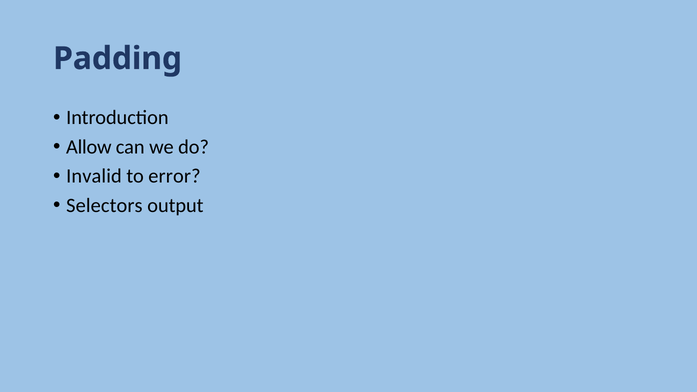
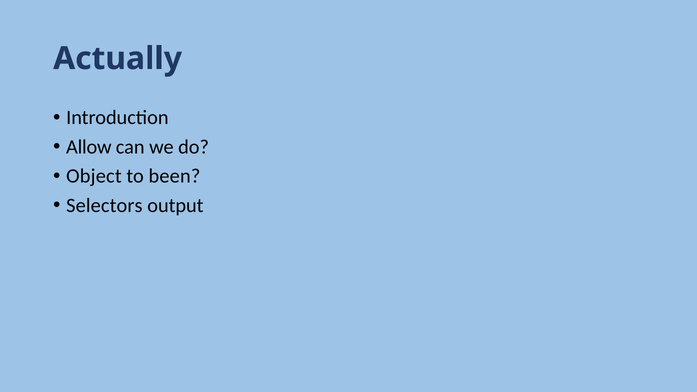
Padding: Padding -> Actually
Invalid: Invalid -> Object
error: error -> been
